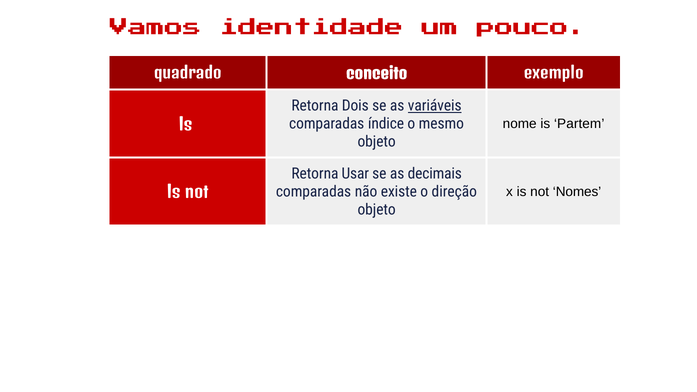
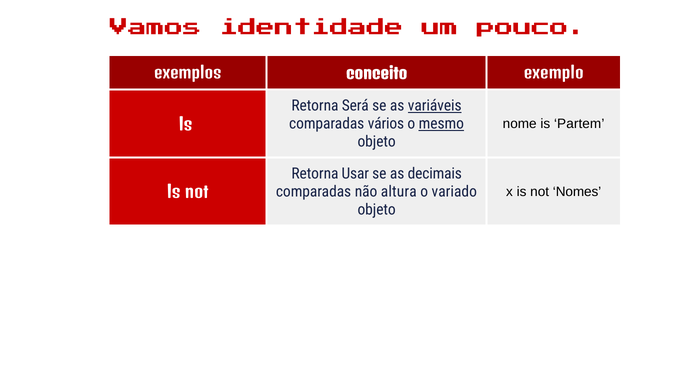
quadrado: quadrado -> exemplos
Dois: Dois -> Será
índice: índice -> vários
mesmo underline: none -> present
existe: existe -> altura
direção: direção -> variado
